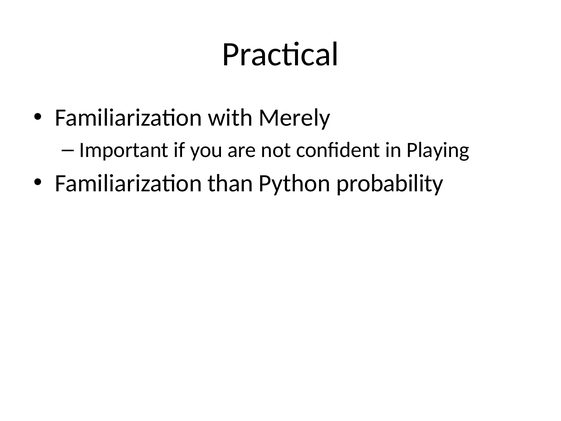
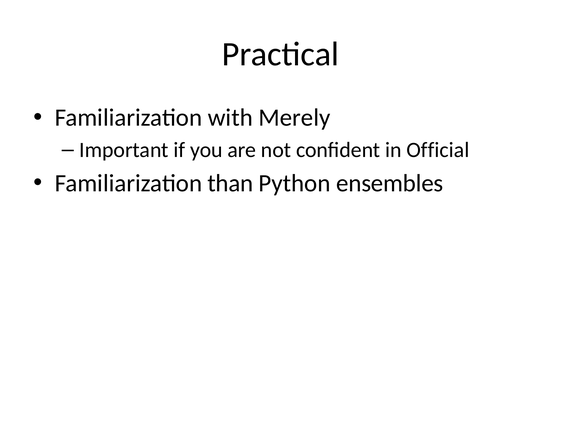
Playing: Playing -> Official
probability: probability -> ensembles
